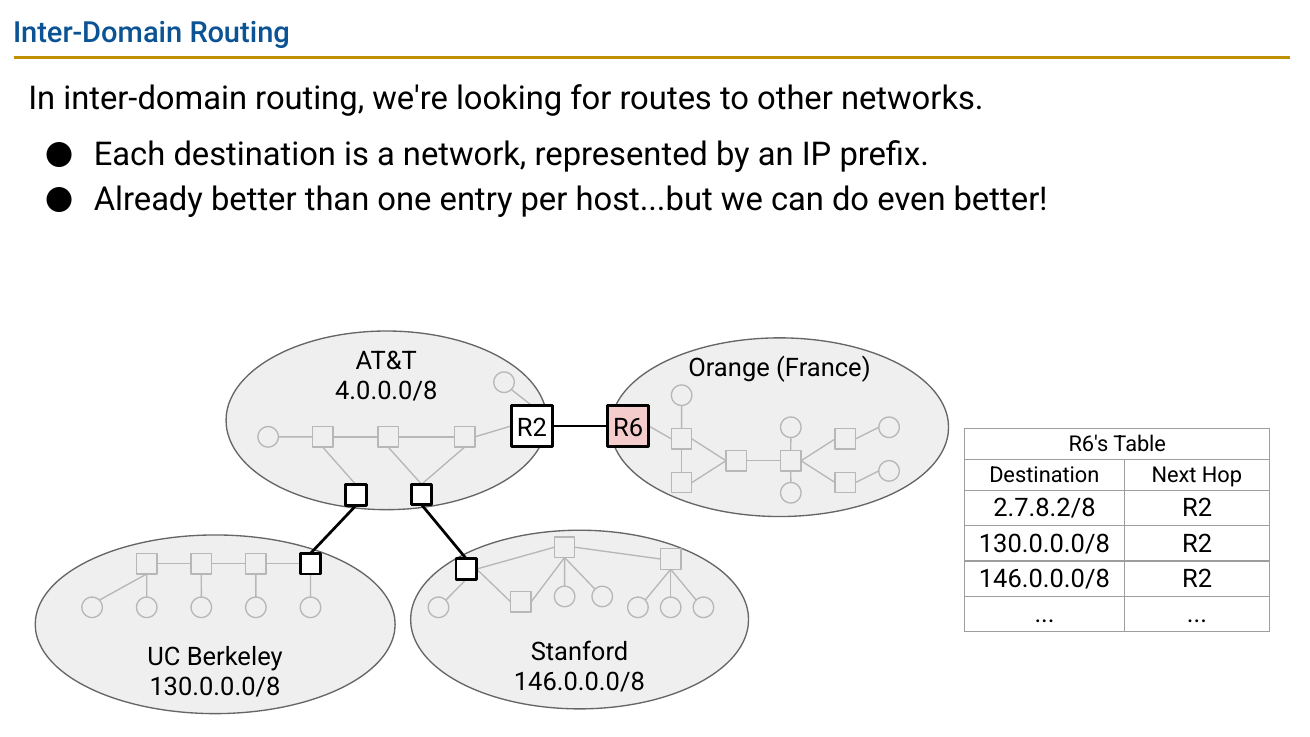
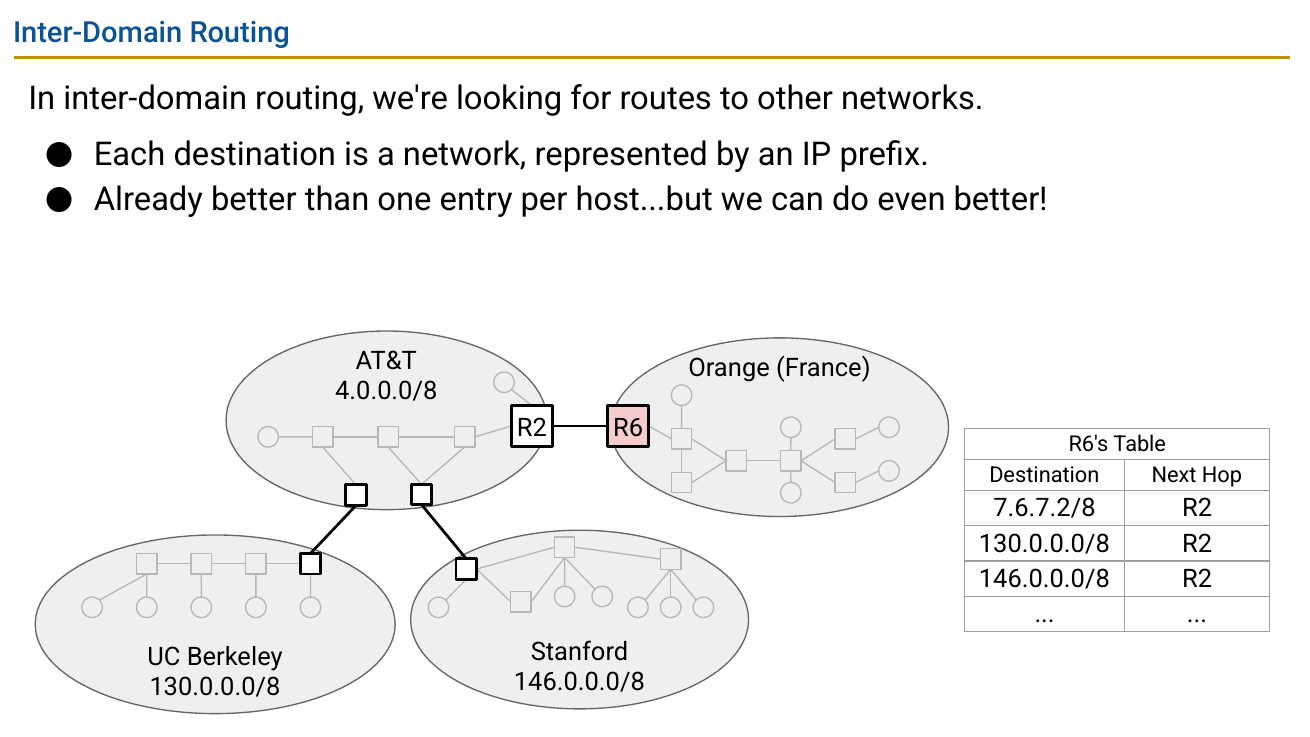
2.7.8.2/8: 2.7.8.2/8 -> 7.6.7.2/8
